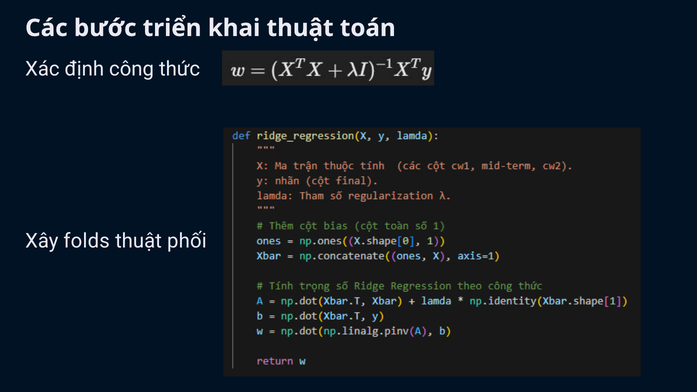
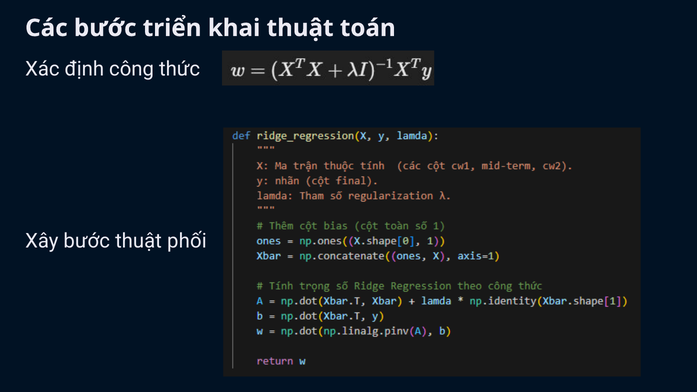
Xây folds: folds -> bước
